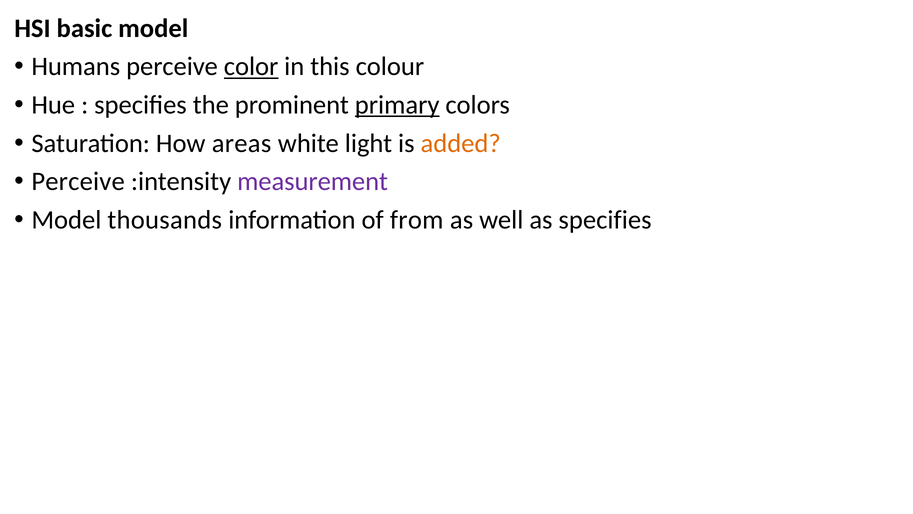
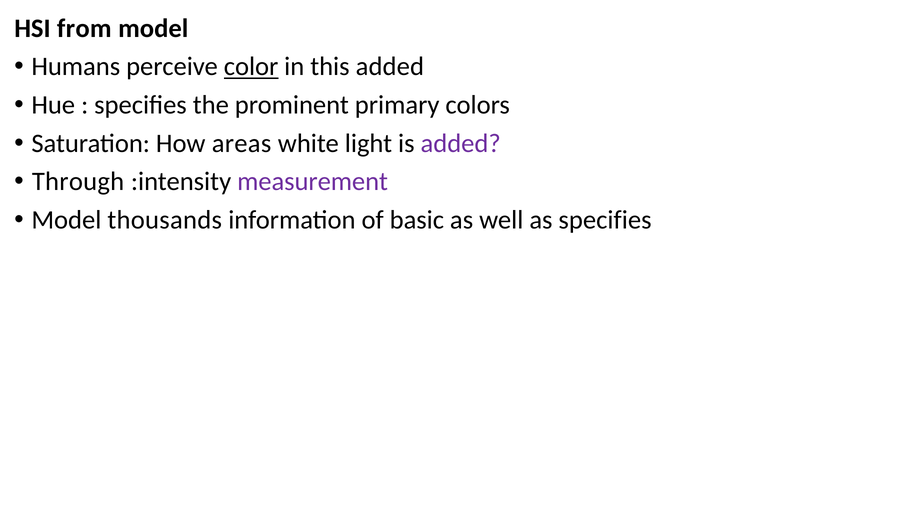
basic: basic -> from
this colour: colour -> added
primary underline: present -> none
added at (461, 143) colour: orange -> purple
Perceive at (78, 181): Perceive -> Through
from: from -> basic
